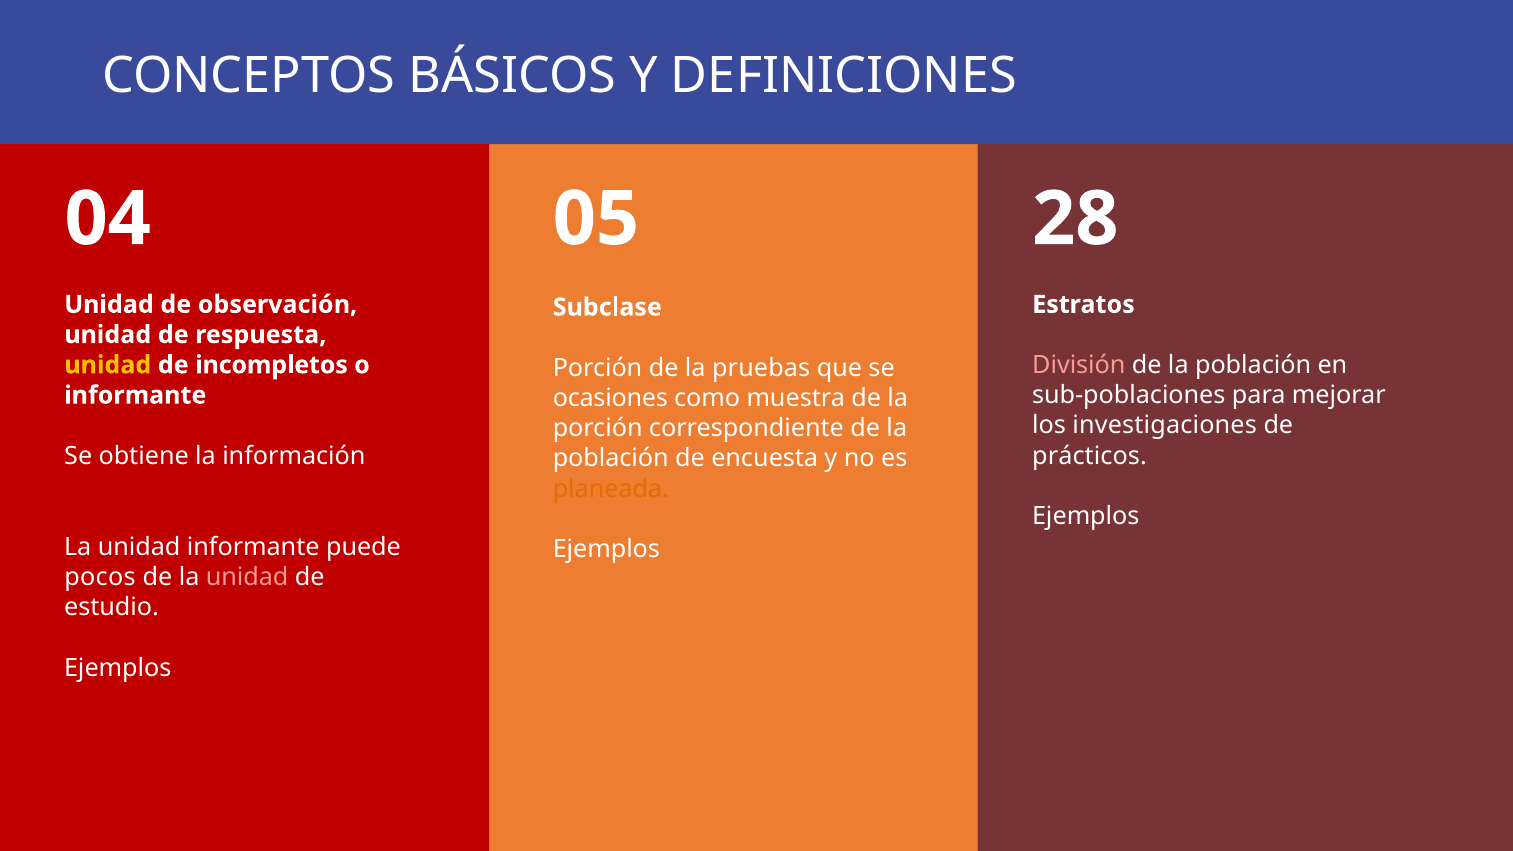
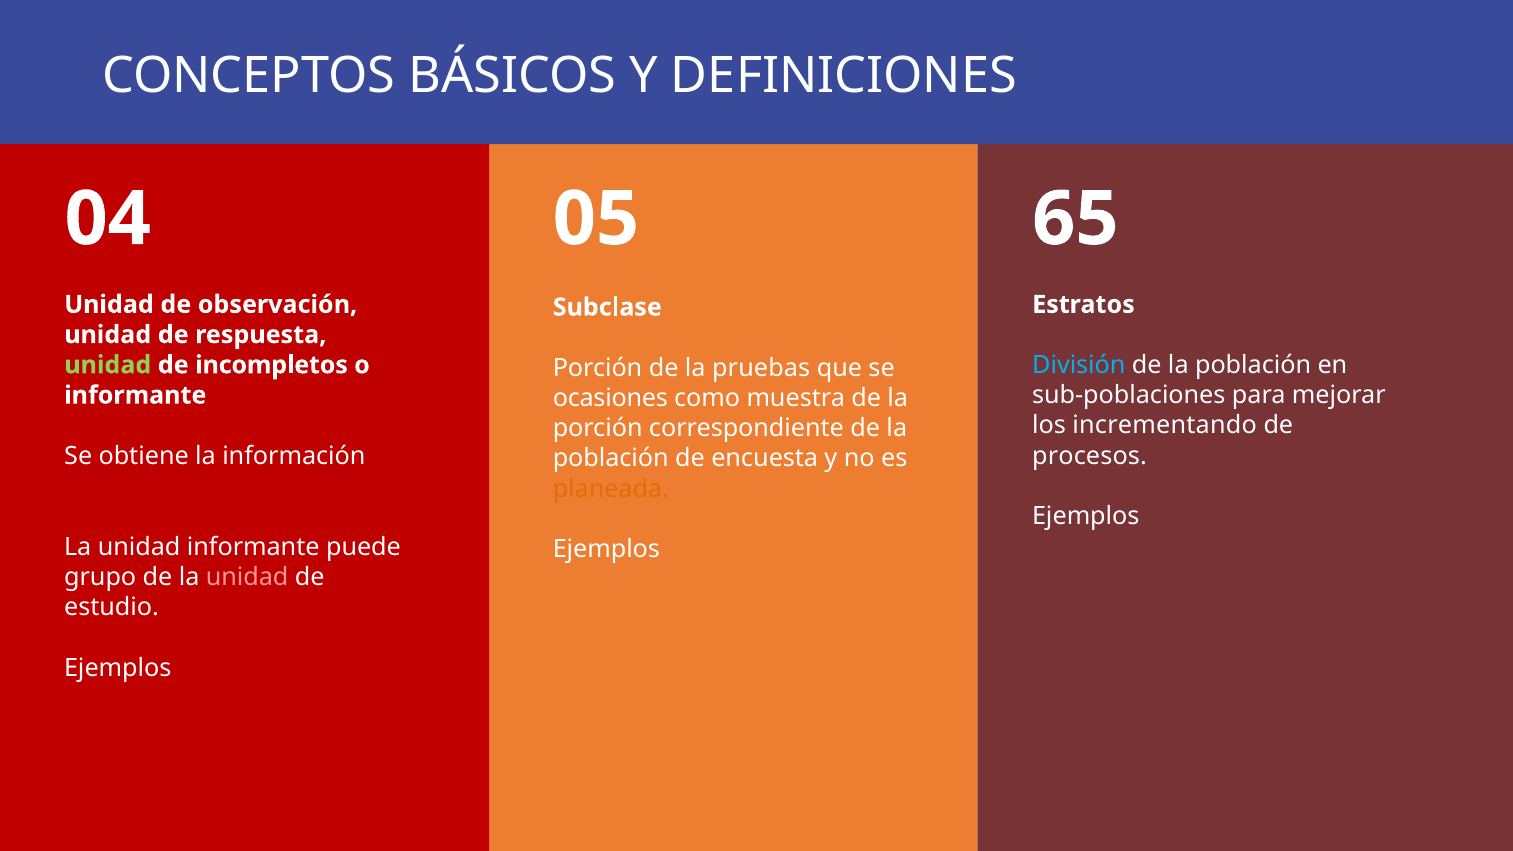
28: 28 -> 65
División colour: pink -> light blue
unidad at (108, 365) colour: yellow -> light green
investigaciones: investigaciones -> incrementando
prácticos: prácticos -> procesos
pocos: pocos -> grupo
